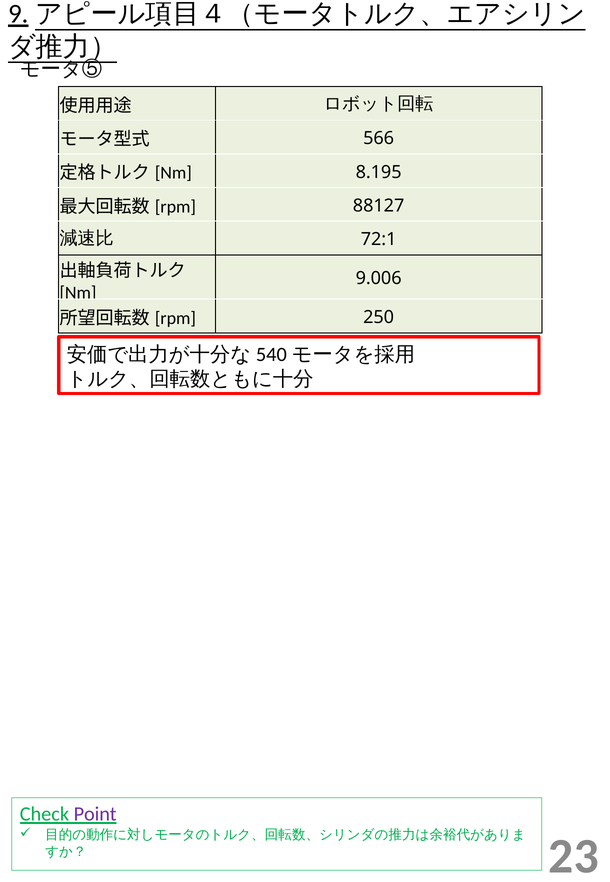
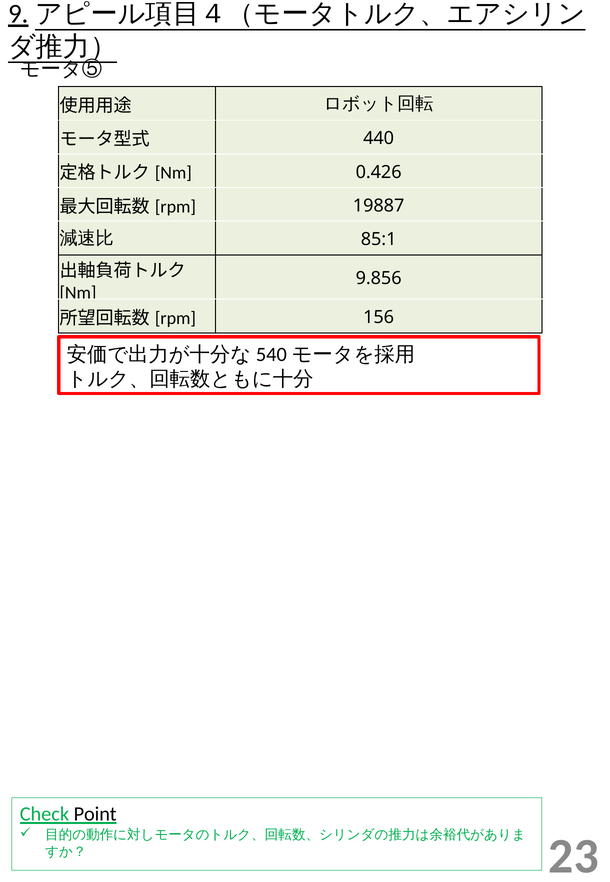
566: 566 -> 440
8.195: 8.195 -> 0.426
88127: 88127 -> 19887
72:1: 72:1 -> 85:1
9.006: 9.006 -> 9.856
250: 250 -> 156
Point colour: purple -> black
